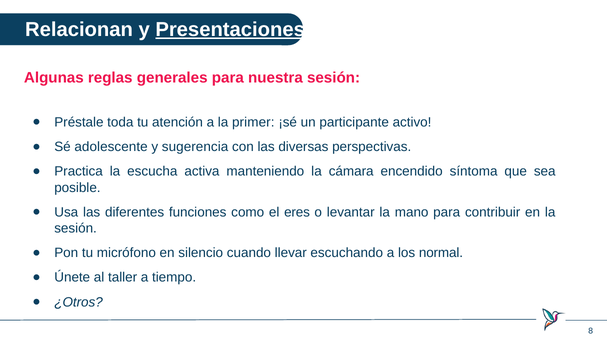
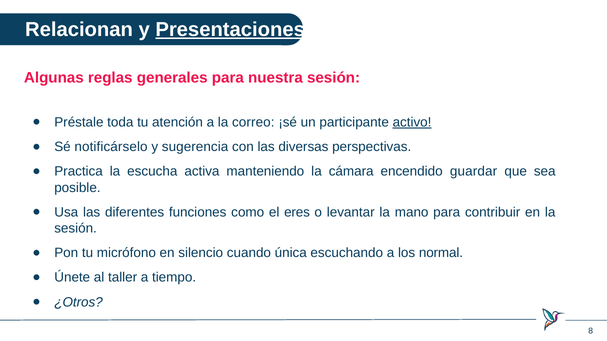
primer: primer -> correo
activo underline: none -> present
adolescente: adolescente -> notificárselo
síntoma: síntoma -> guardar
llevar: llevar -> única
